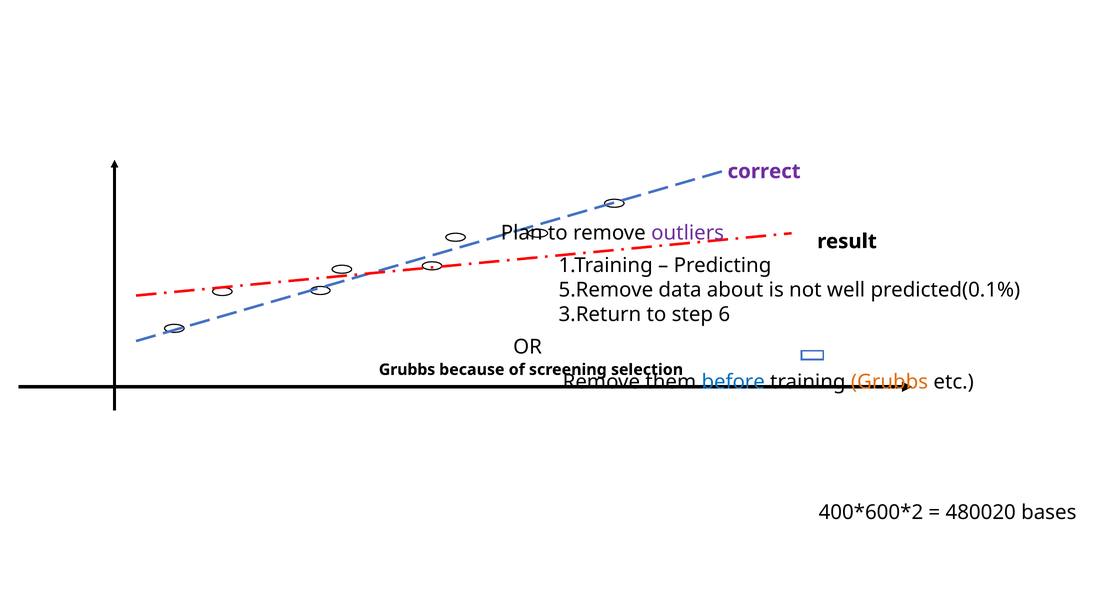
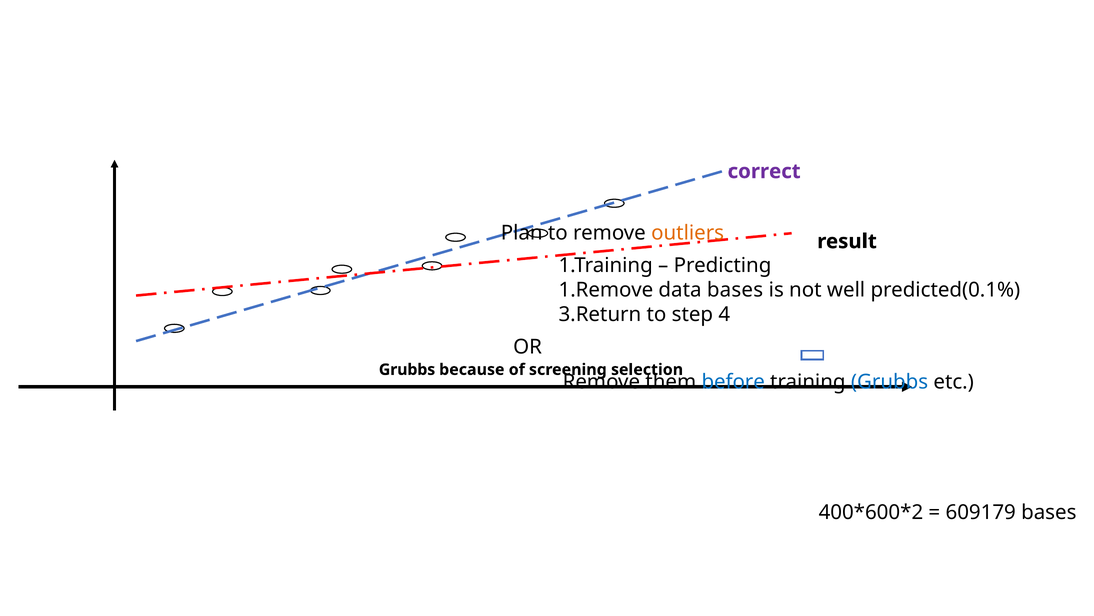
outliers colour: purple -> orange
5.Remove: 5.Remove -> 1.Remove
data about: about -> bases
6: 6 -> 4
Grubbs at (890, 382) colour: orange -> blue
480020: 480020 -> 609179
